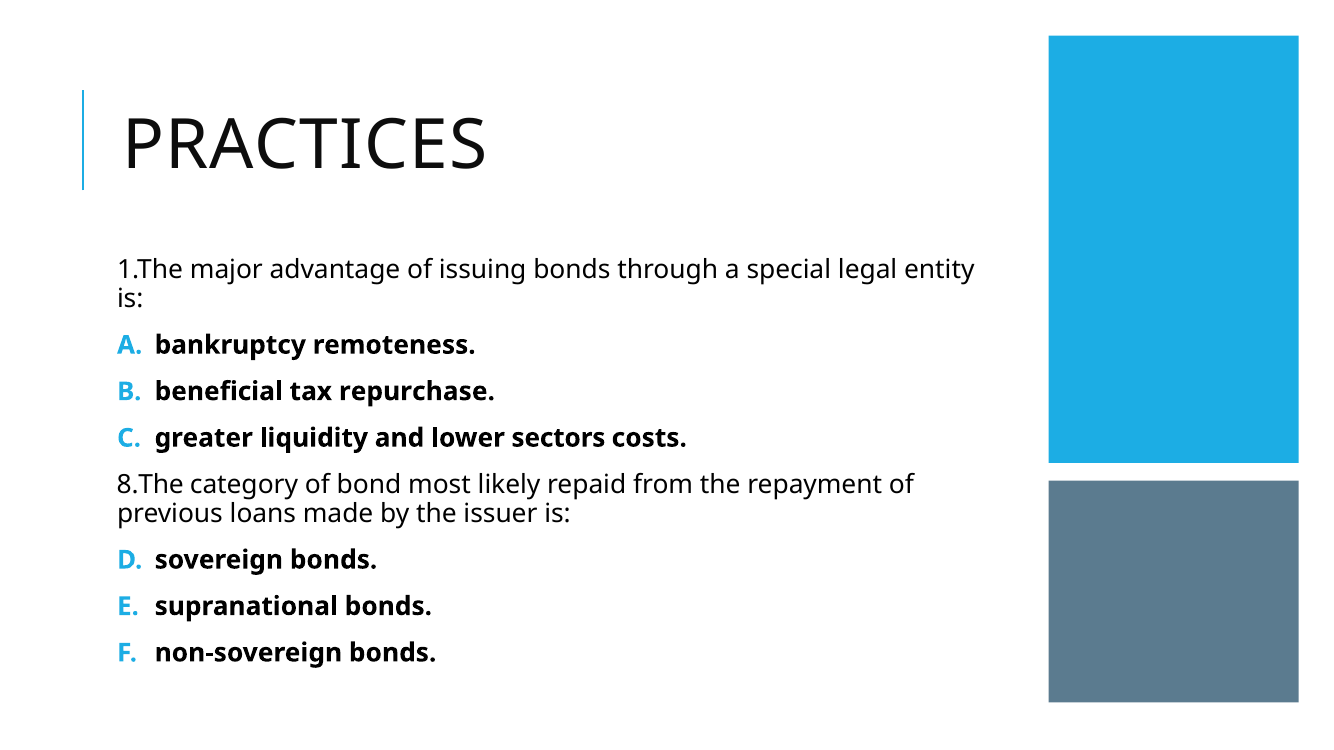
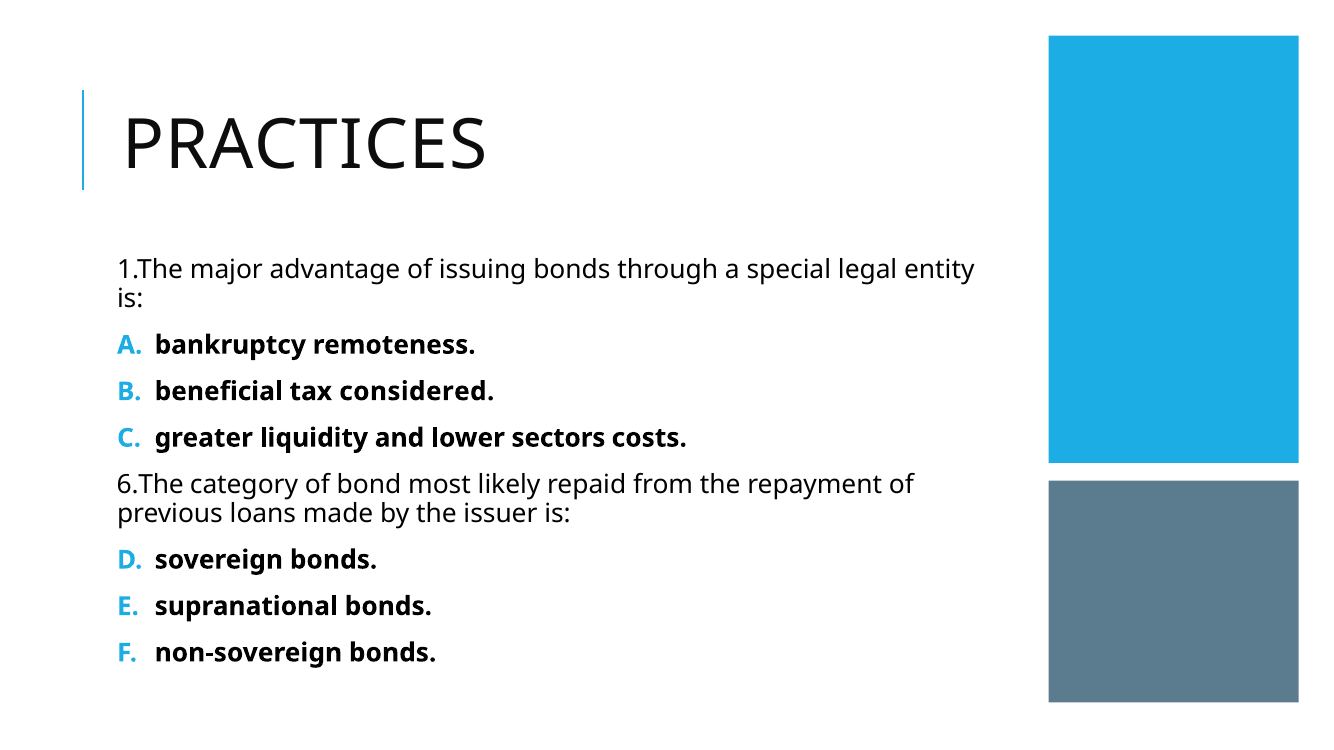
repurchase: repurchase -> considered
8.The: 8.The -> 6.The
